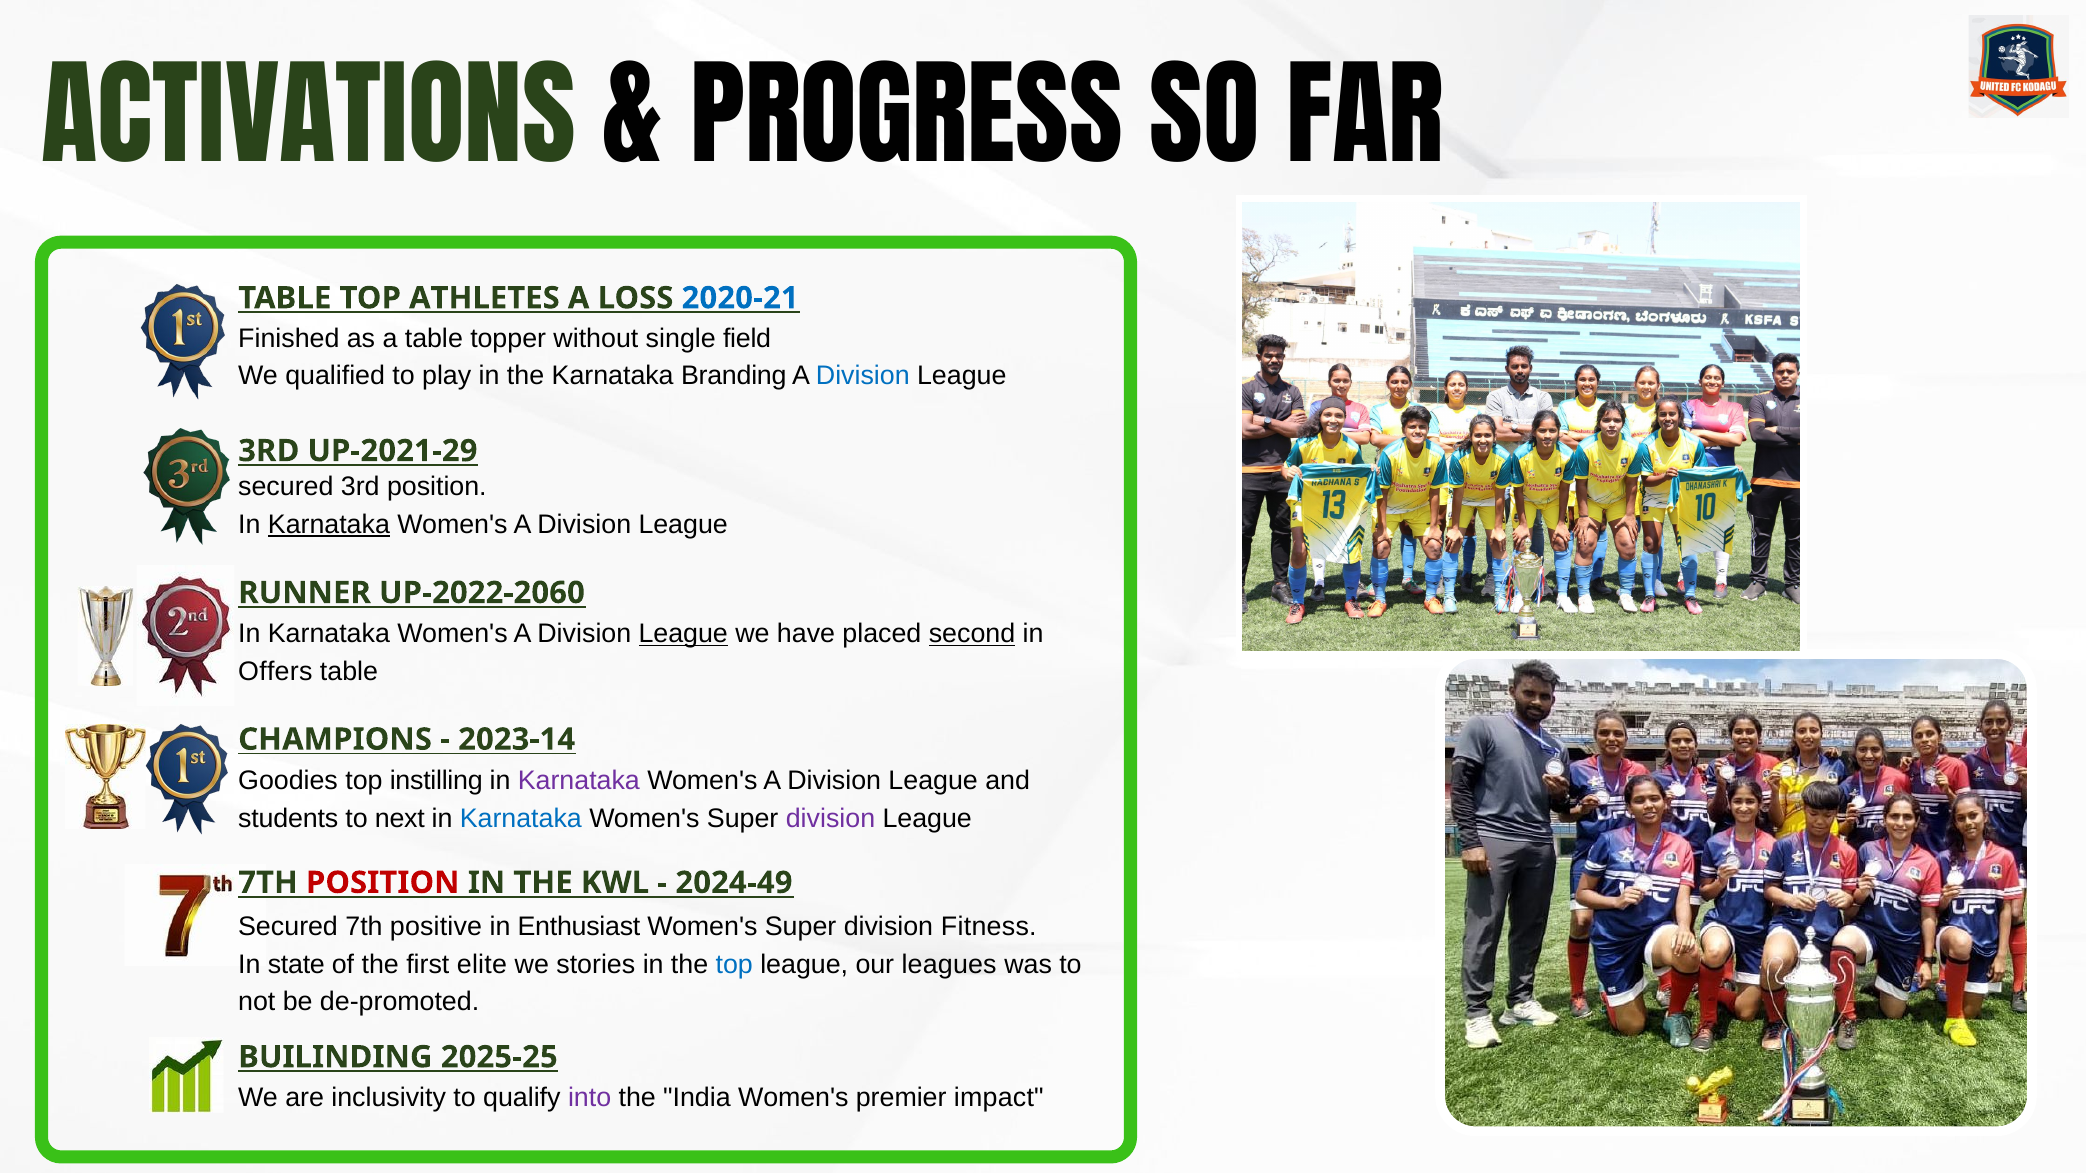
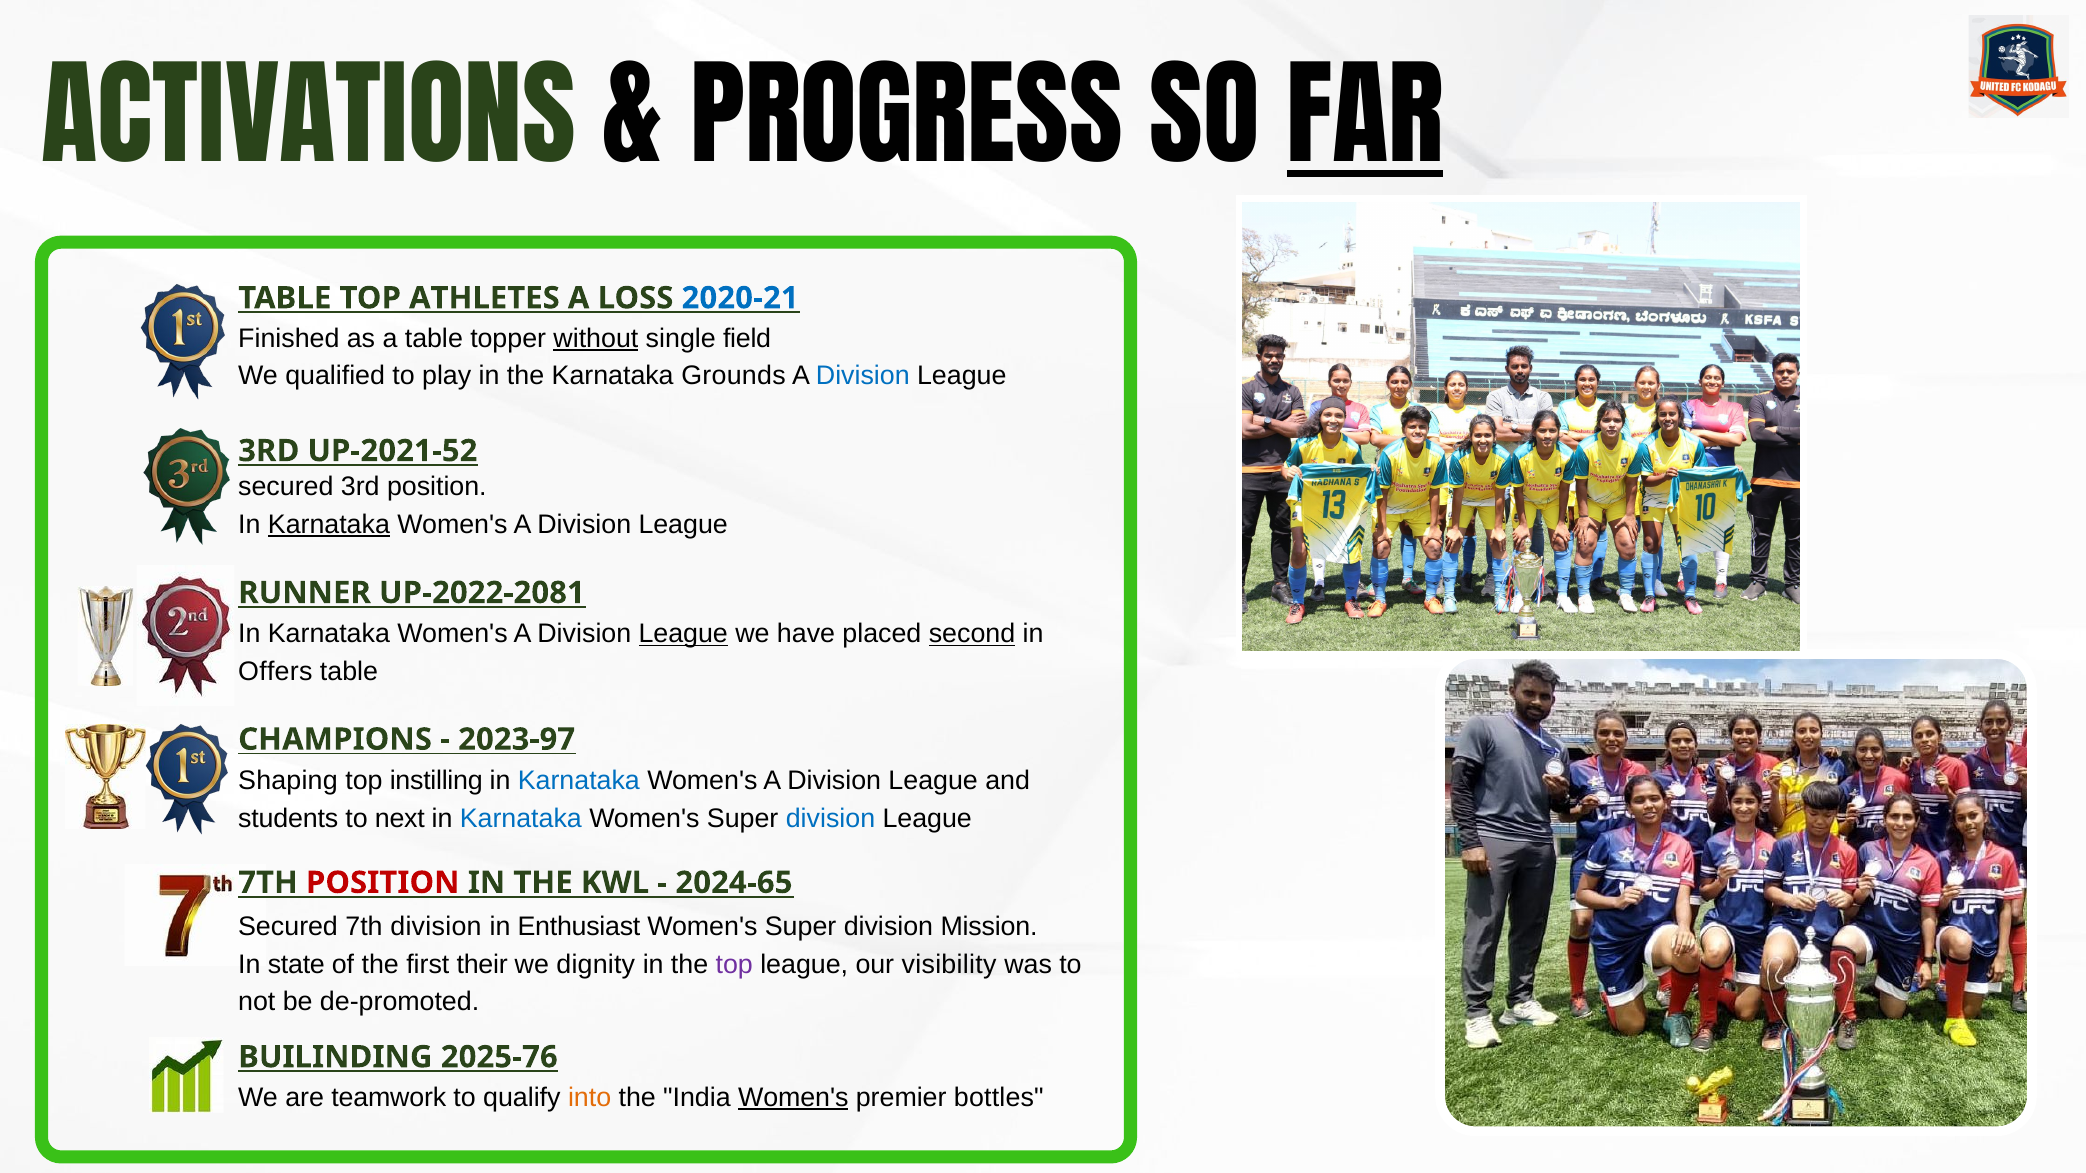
FAR underline: none -> present
without underline: none -> present
Branding: Branding -> Grounds
UP-2021-29: UP-2021-29 -> UP-2021-52
UP-2022-2060: UP-2022-2060 -> UP-2022-2081
2023-14: 2023-14 -> 2023-97
Goodies: Goodies -> Shaping
Karnataka at (579, 781) colour: purple -> blue
division at (830, 818) colour: purple -> blue
2024-49: 2024-49 -> 2024-65
7th positive: positive -> division
Fitness: Fitness -> Mission
elite: elite -> their
stories: stories -> dignity
top at (734, 964) colour: blue -> purple
leagues: leagues -> visibility
2025-25: 2025-25 -> 2025-76
inclusivity: inclusivity -> teamwork
into colour: purple -> orange
Women's at (793, 1098) underline: none -> present
impact: impact -> bottles
